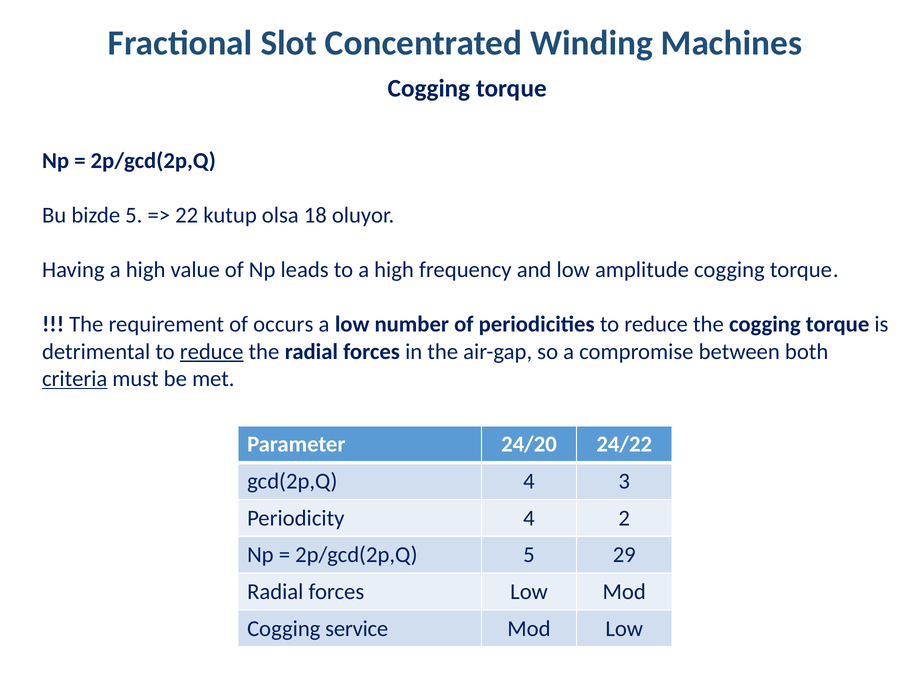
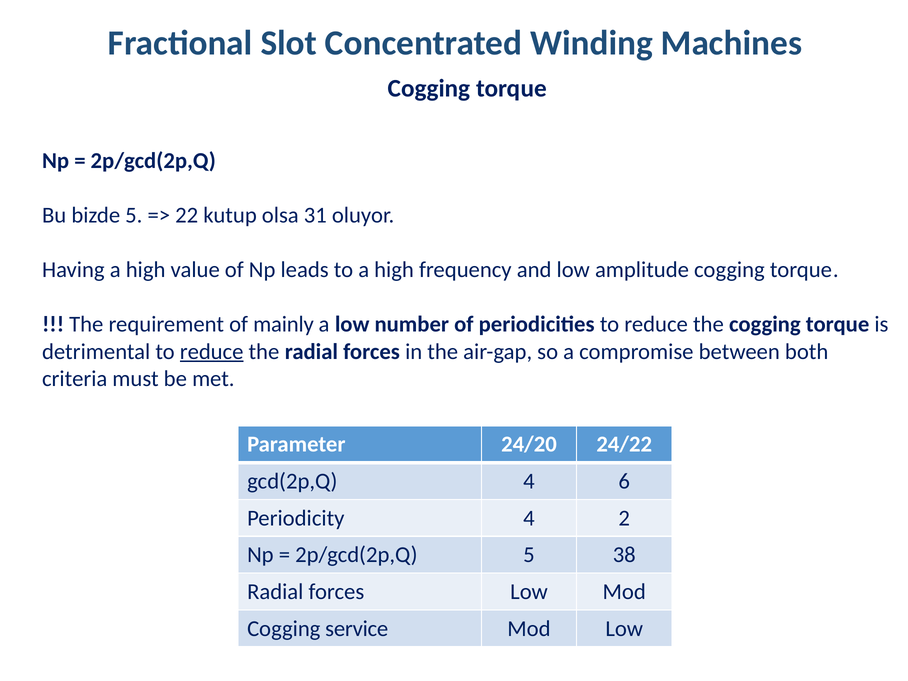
18: 18 -> 31
occurs: occurs -> mainly
criteria underline: present -> none
3: 3 -> 6
29: 29 -> 38
